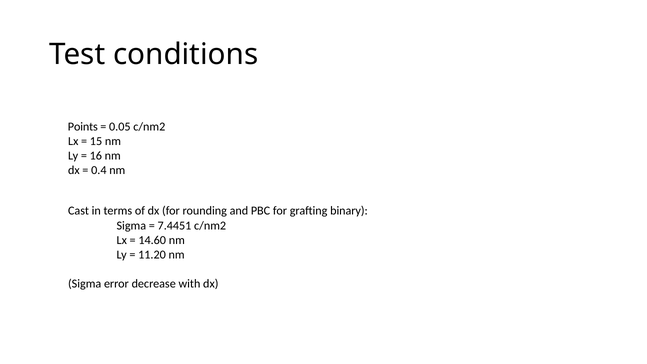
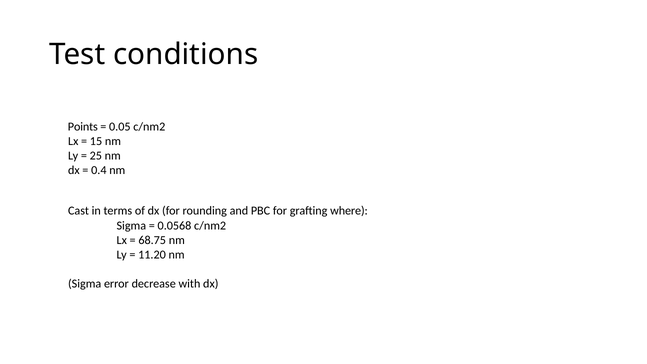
16: 16 -> 25
binary: binary -> where
7.4451: 7.4451 -> 0.0568
14.60: 14.60 -> 68.75
